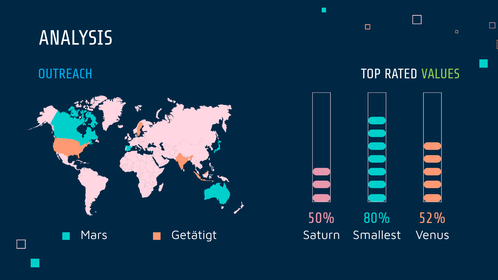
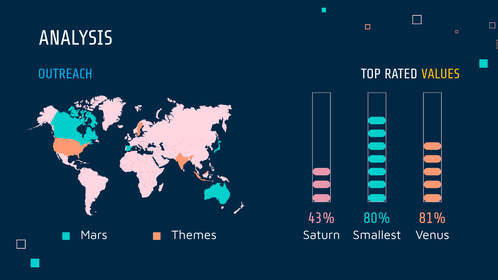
VALUES colour: light green -> yellow
50%: 50% -> 43%
52%: 52% -> 81%
Getätigt: Getätigt -> Themes
